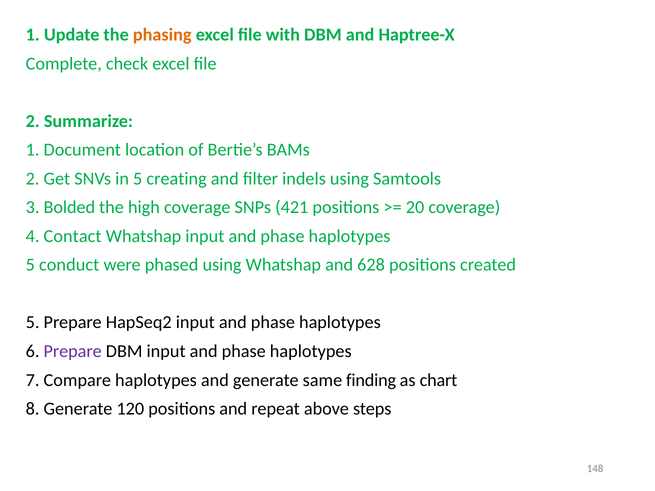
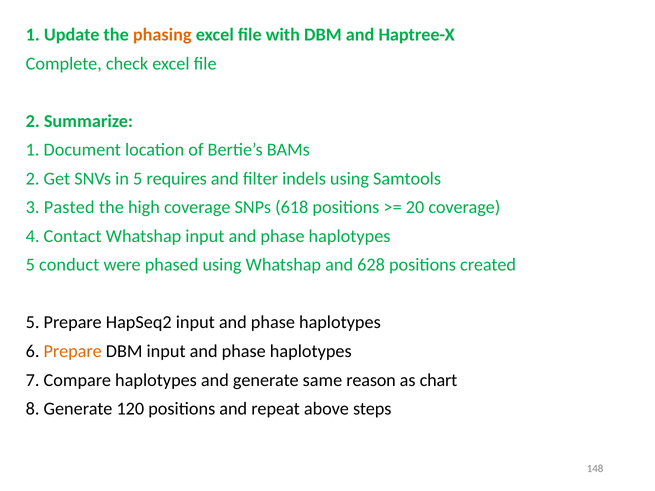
creating: creating -> requires
Bolded: Bolded -> Pasted
421: 421 -> 618
Prepare at (73, 351) colour: purple -> orange
finding: finding -> reason
